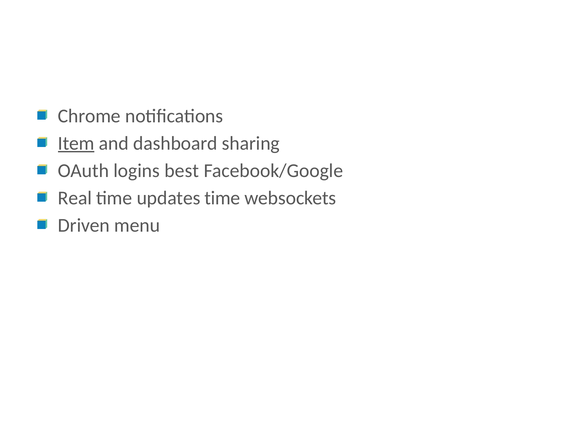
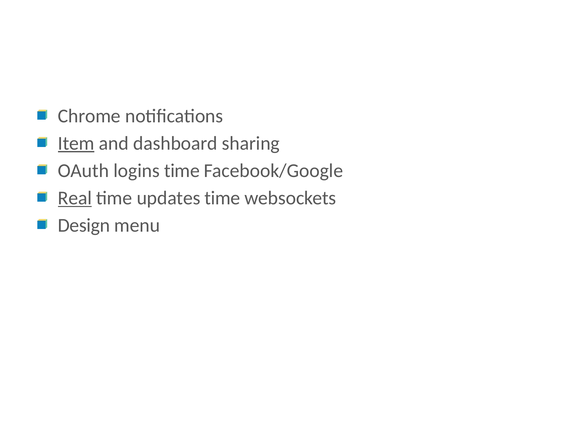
logins best: best -> time
Real underline: none -> present
Driven: Driven -> Design
